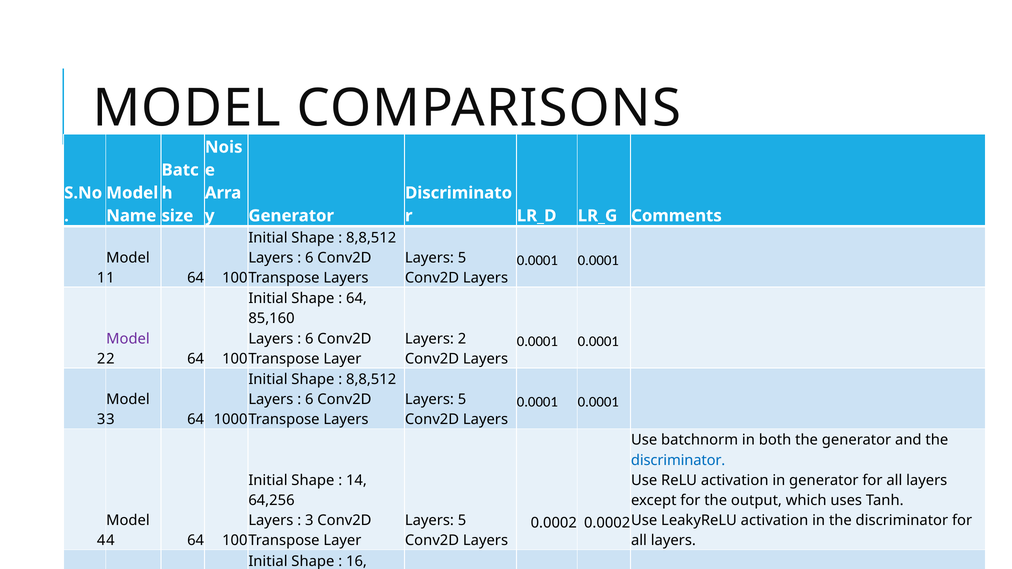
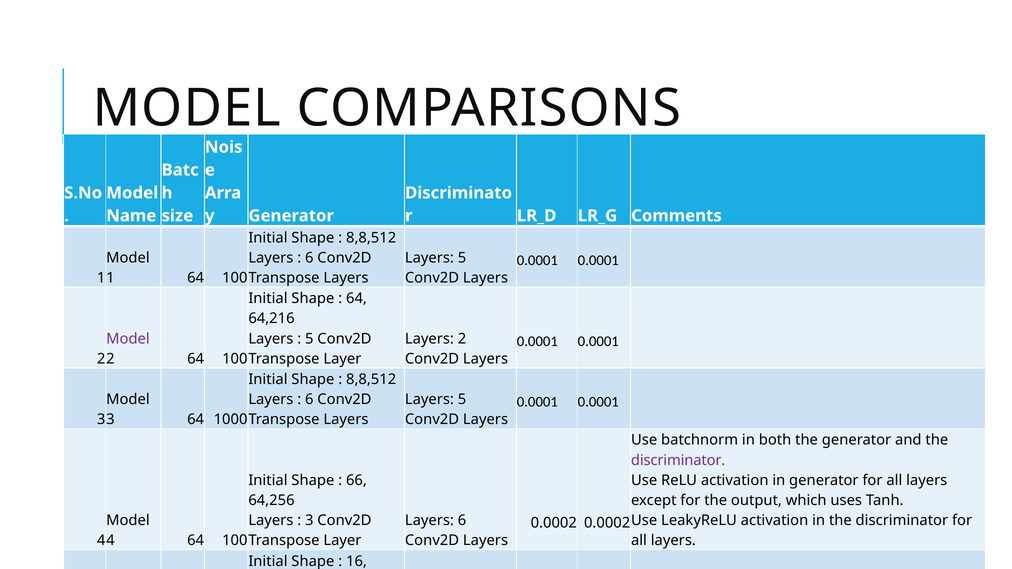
85,160: 85,160 -> 64,216
6 at (309, 339): 6 -> 5
discriminator at (678, 460) colour: blue -> purple
14: 14 -> 66
5 at (462, 521): 5 -> 6
